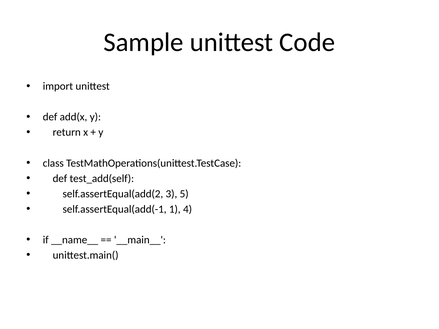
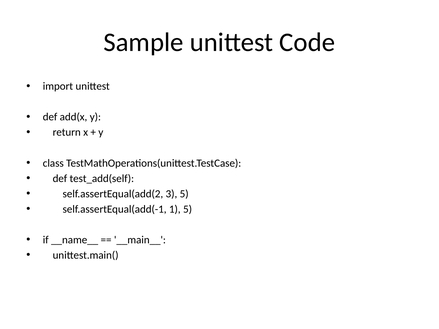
1 4: 4 -> 5
